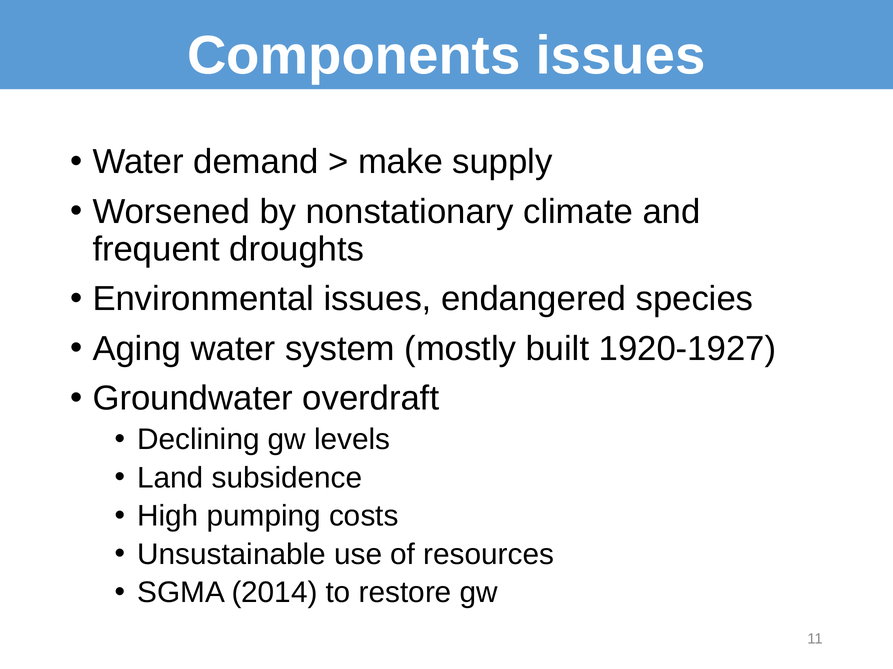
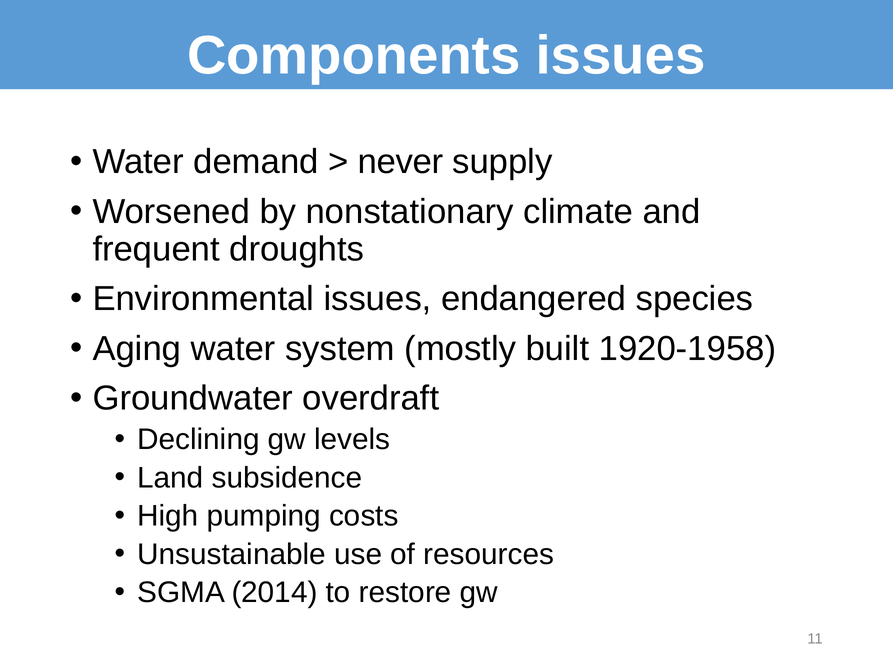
make: make -> never
1920-1927: 1920-1927 -> 1920-1958
